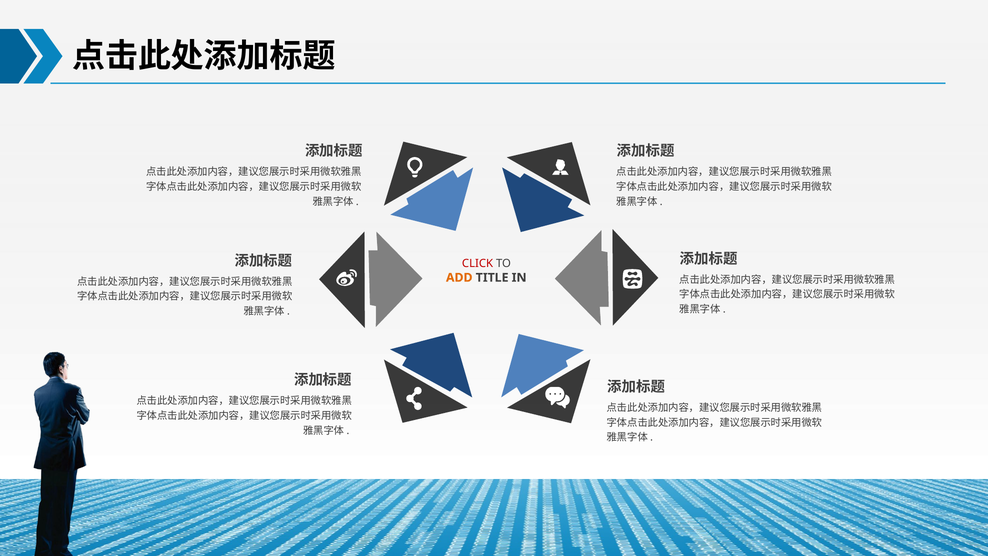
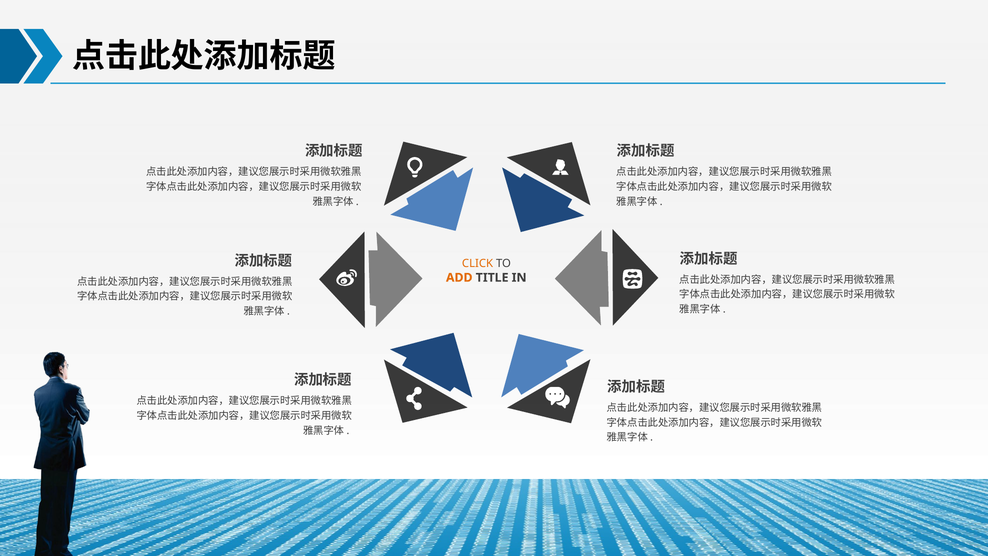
CLICK colour: red -> orange
